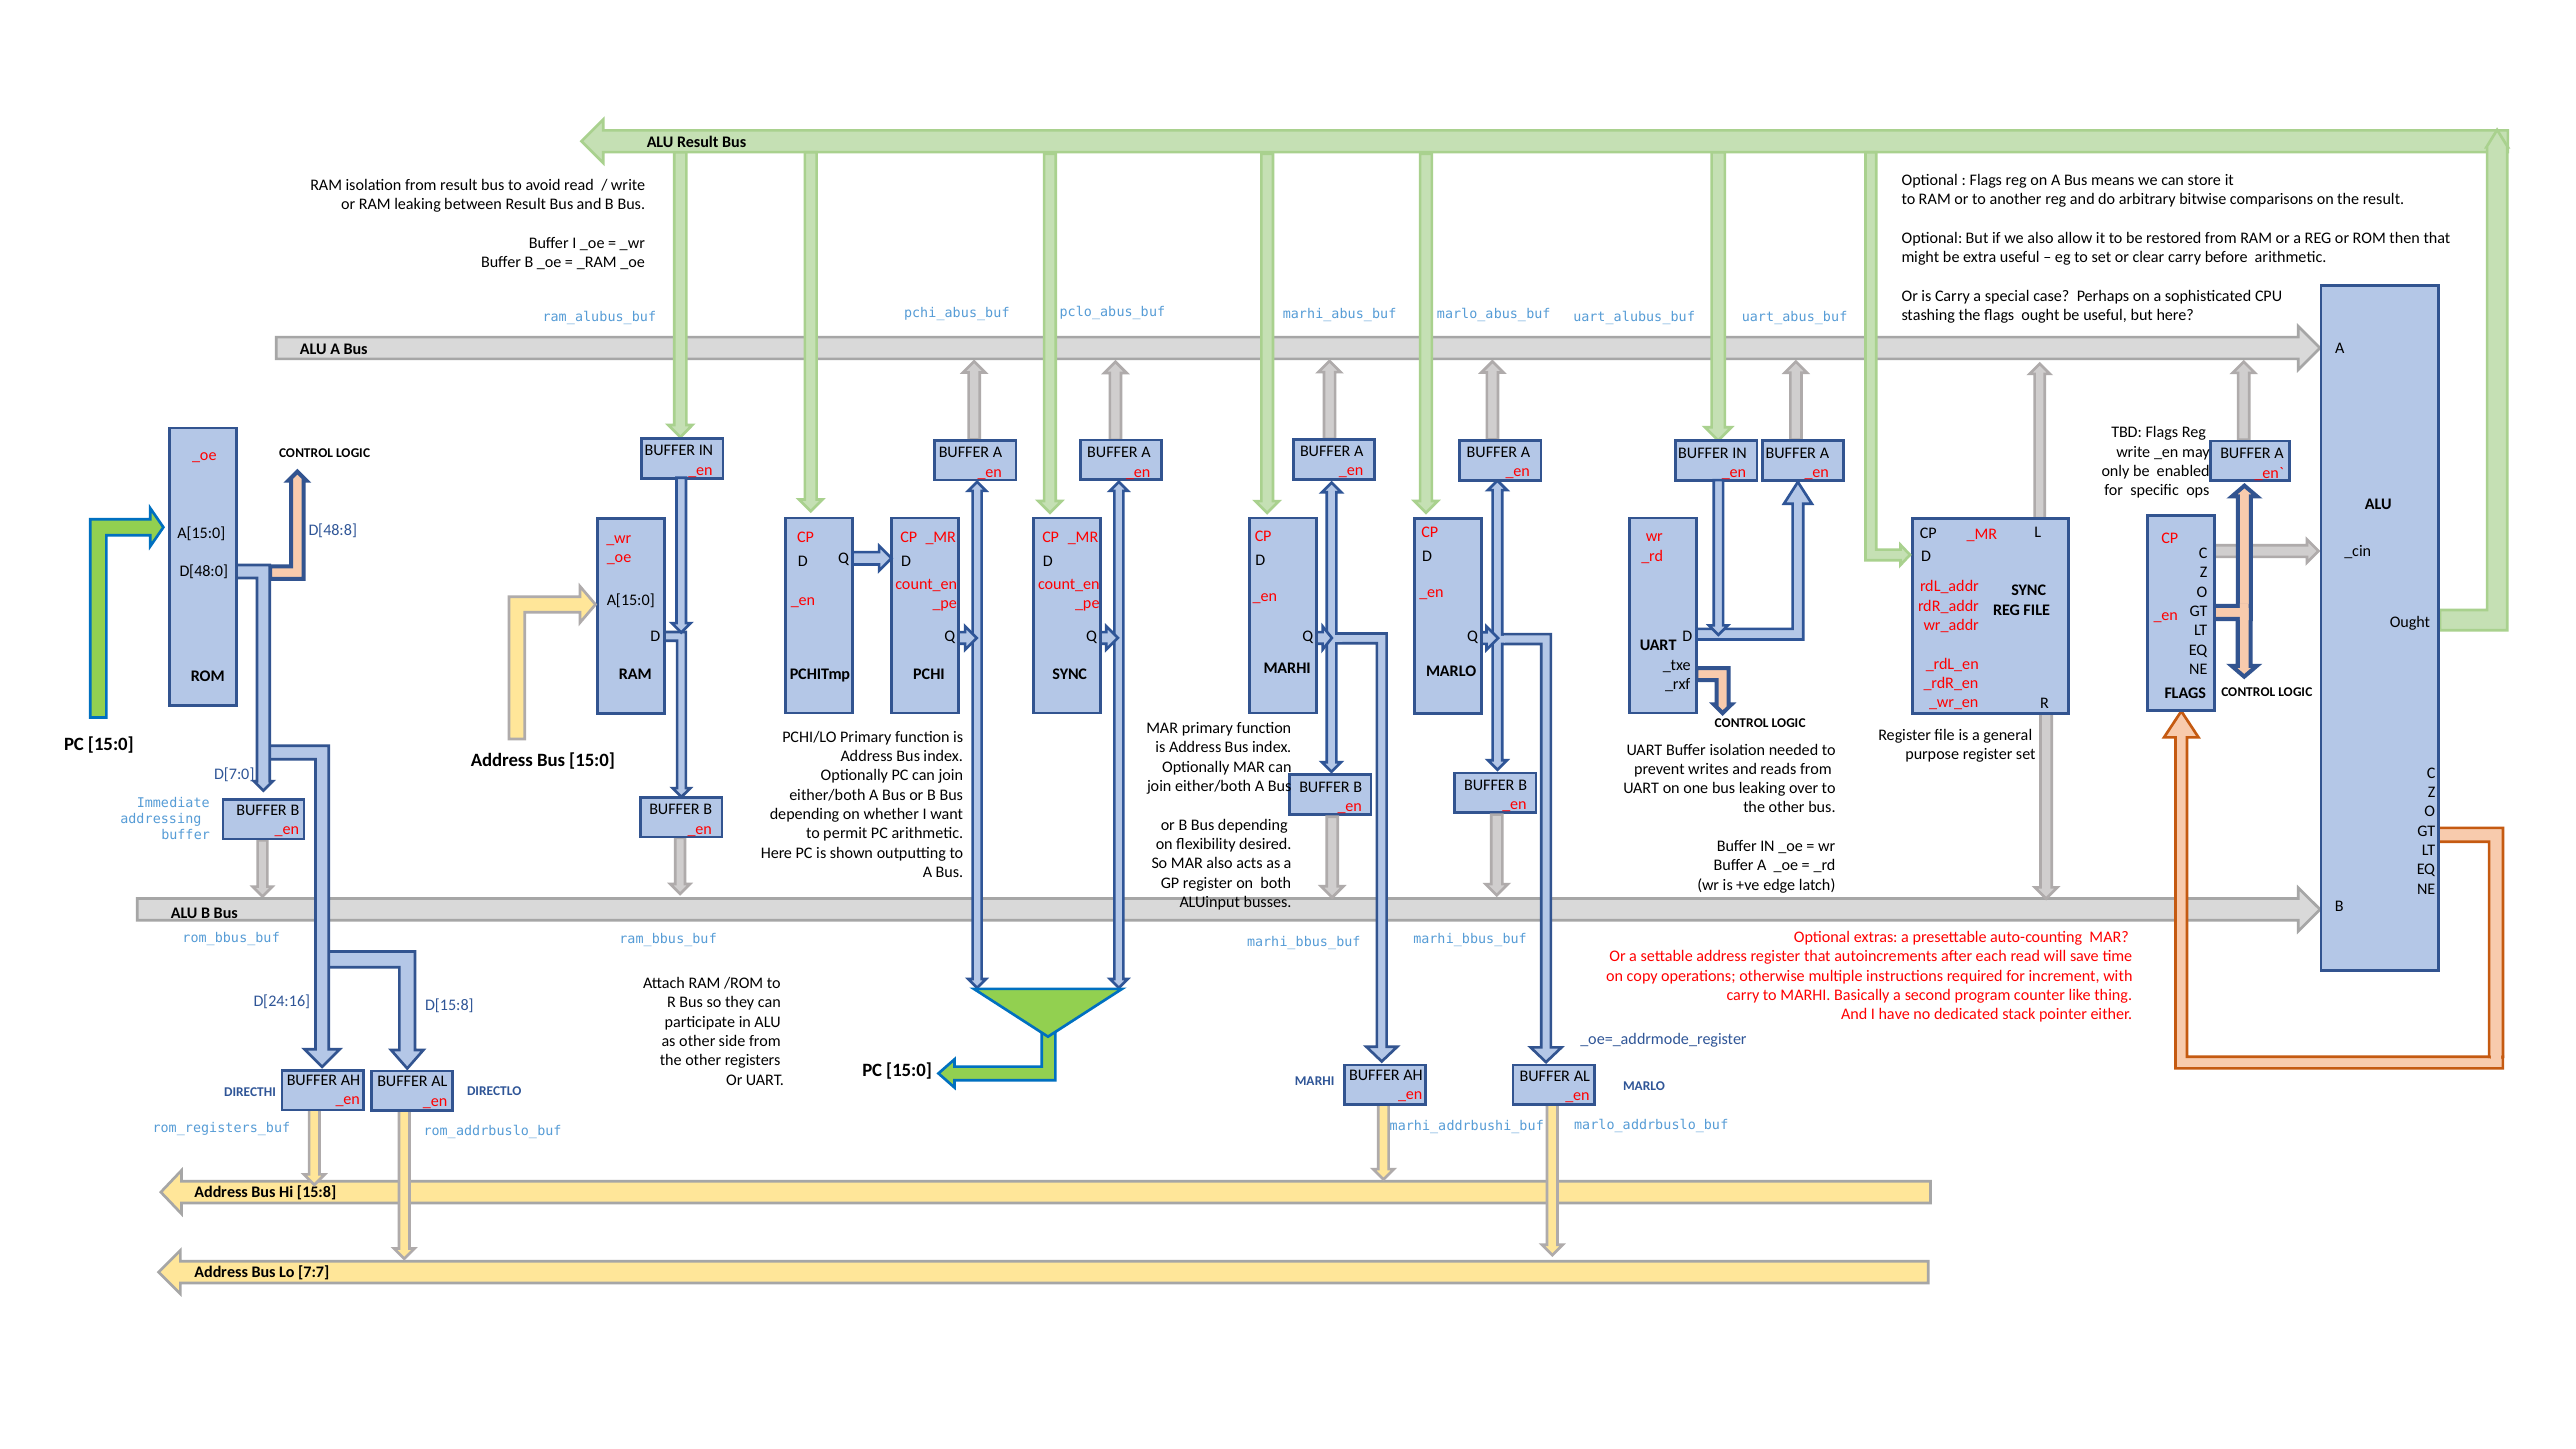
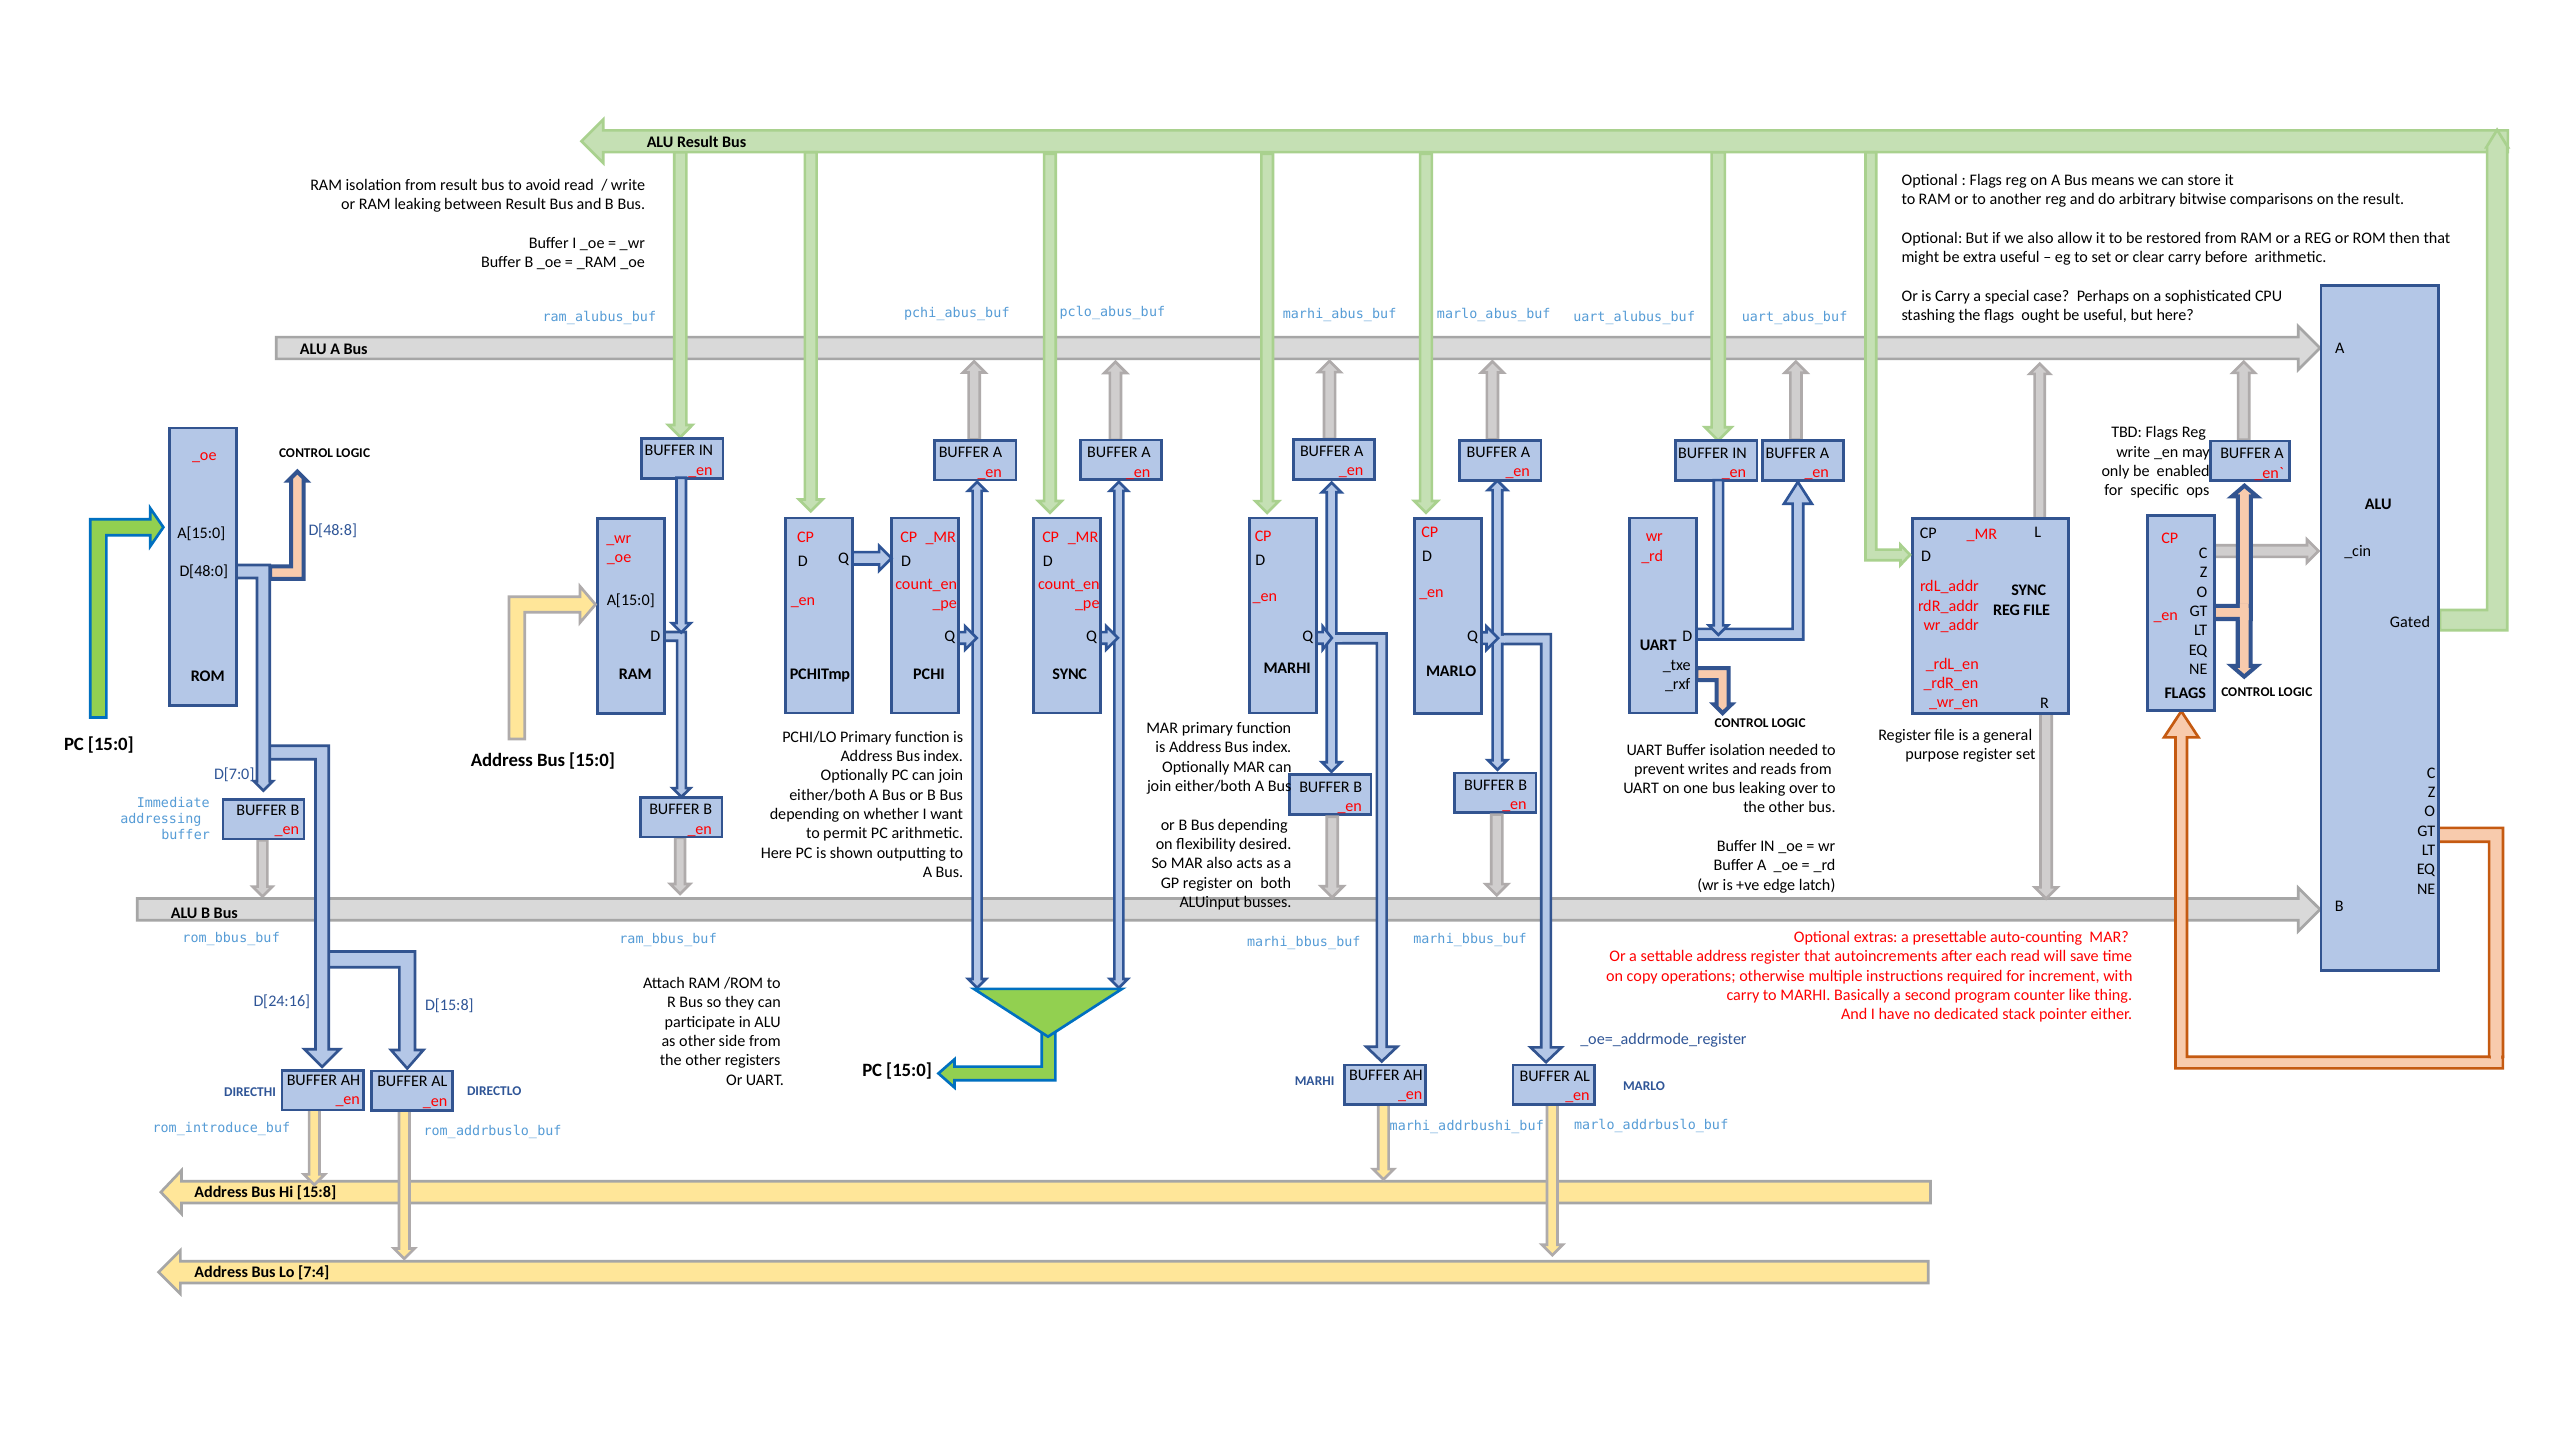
Ought at (2410, 622): Ought -> Gated
rom_registers_buf: rom_registers_buf -> rom_introduce_buf
7:7: 7:7 -> 7:4
